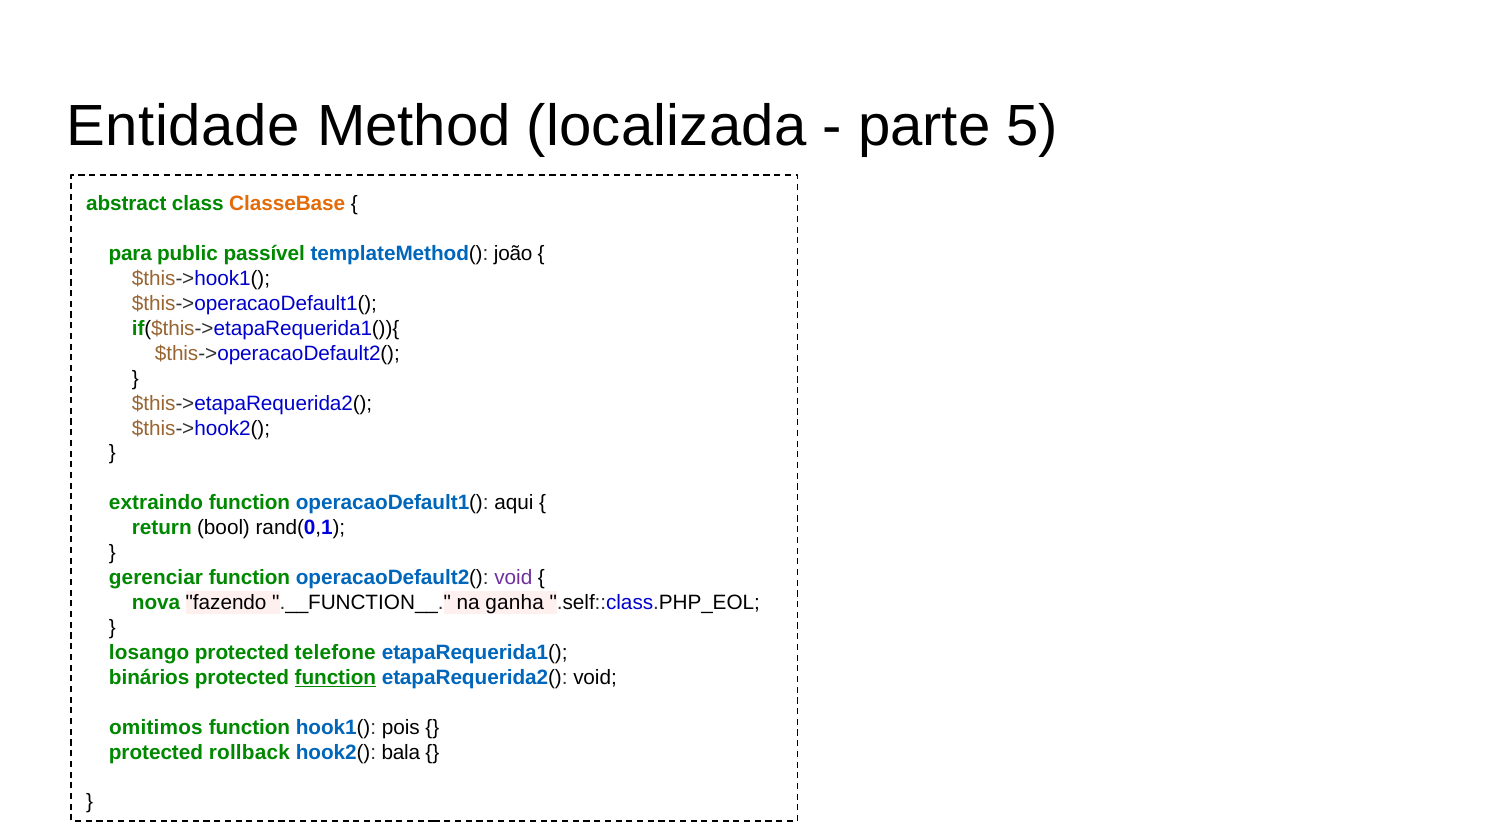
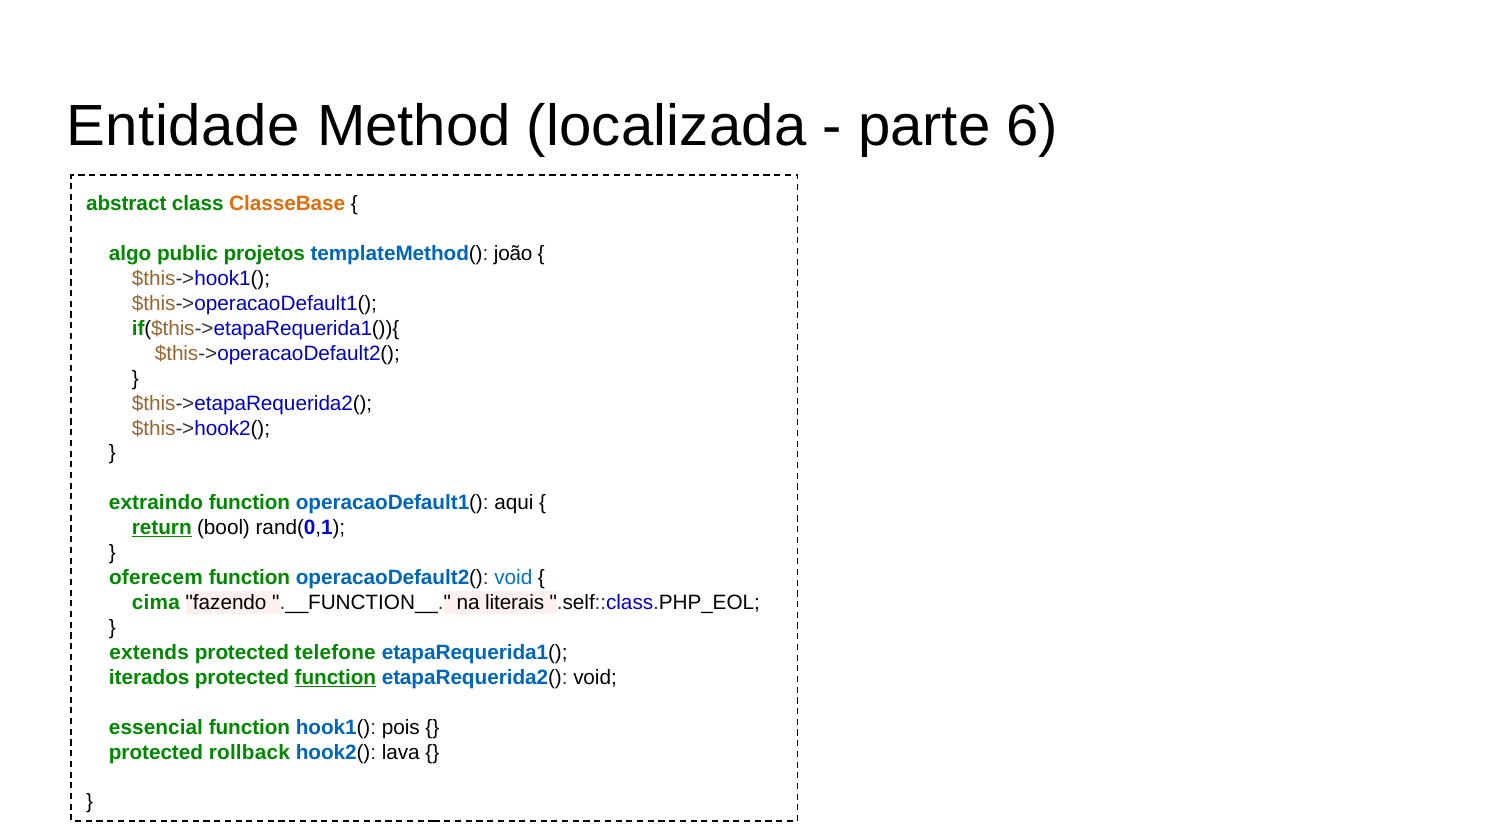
5: 5 -> 6
para: para -> algo
passível: passível -> projetos
return underline: none -> present
gerenciar: gerenciar -> oferecem
void at (513, 578) colour: purple -> blue
nova: nova -> cima
ganha: ganha -> literais
losango: losango -> extends
binários: binários -> iterados
omitimos: omitimos -> essencial
bala: bala -> lava
